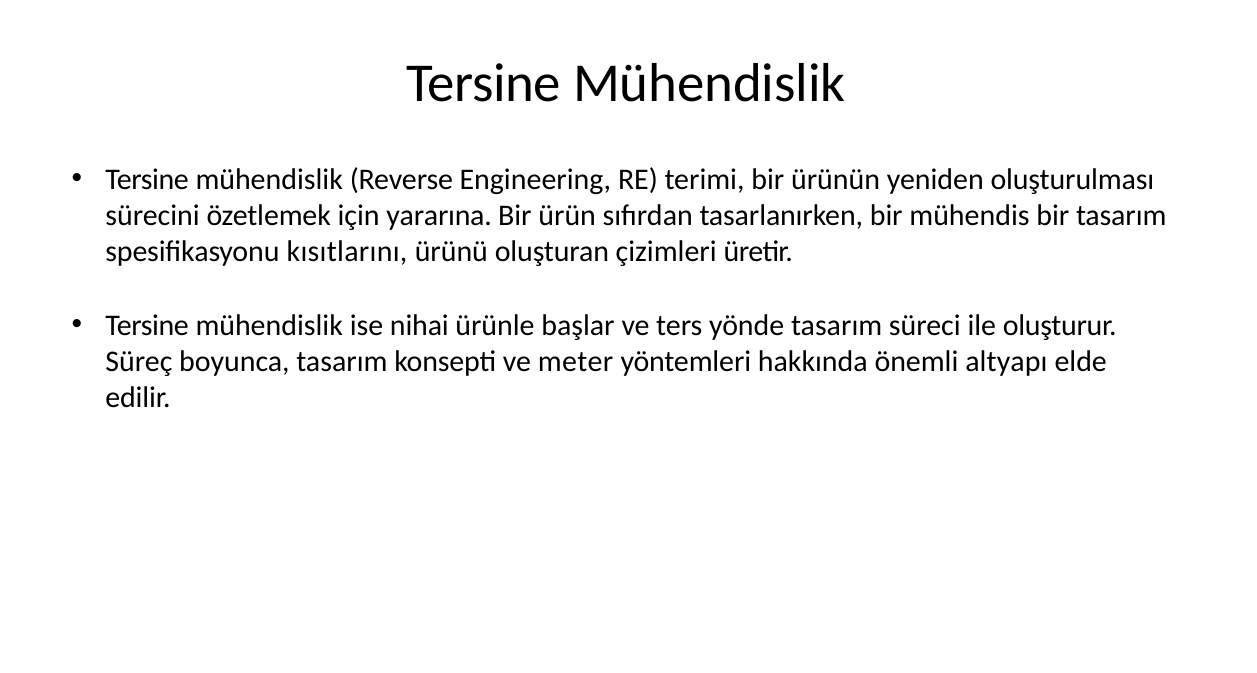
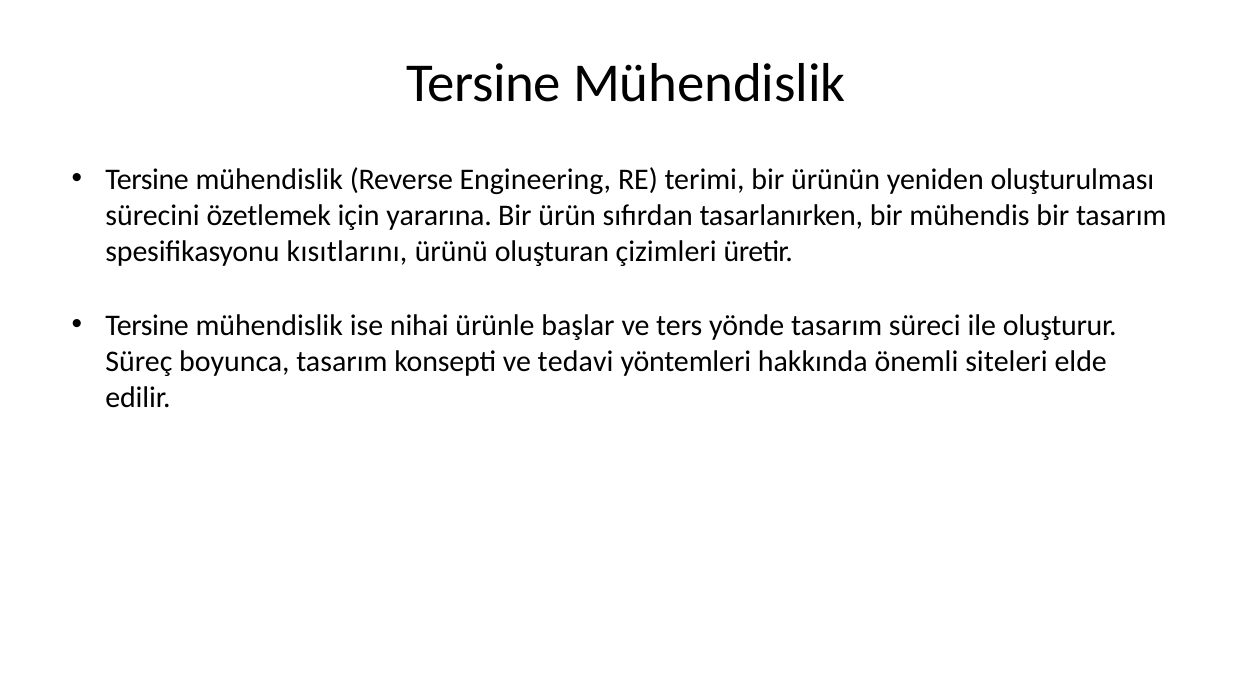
meter: meter -> tedavi
altyapı: altyapı -> siteleri
